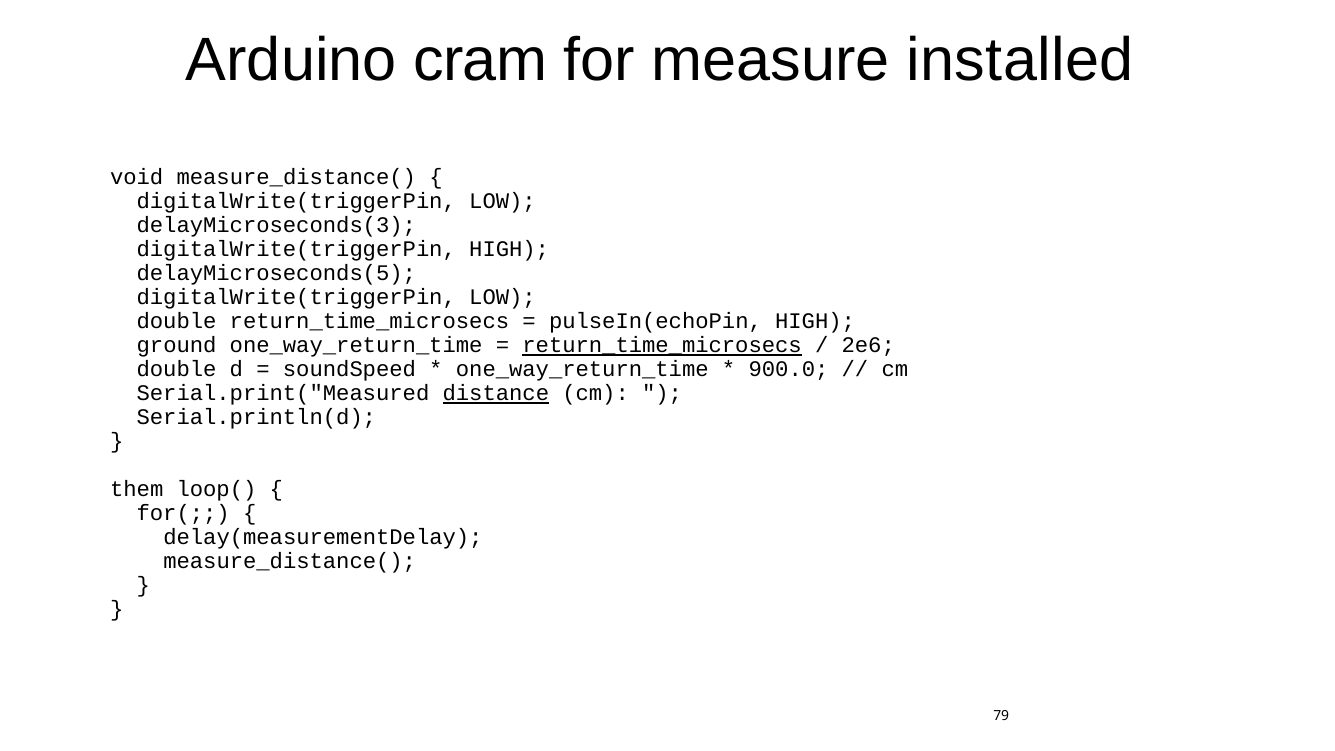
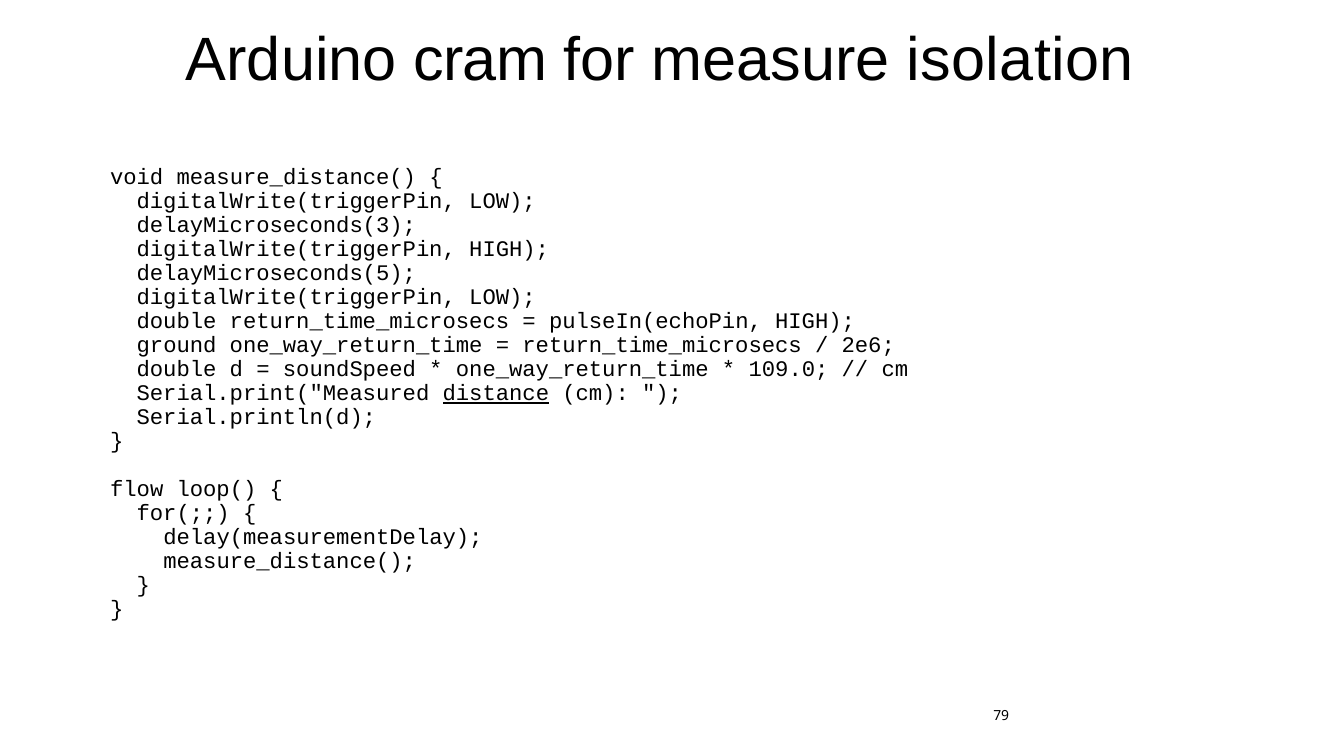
installed: installed -> isolation
return_time_microsecs at (662, 345) underline: present -> none
900.0: 900.0 -> 109.0
them: them -> flow
